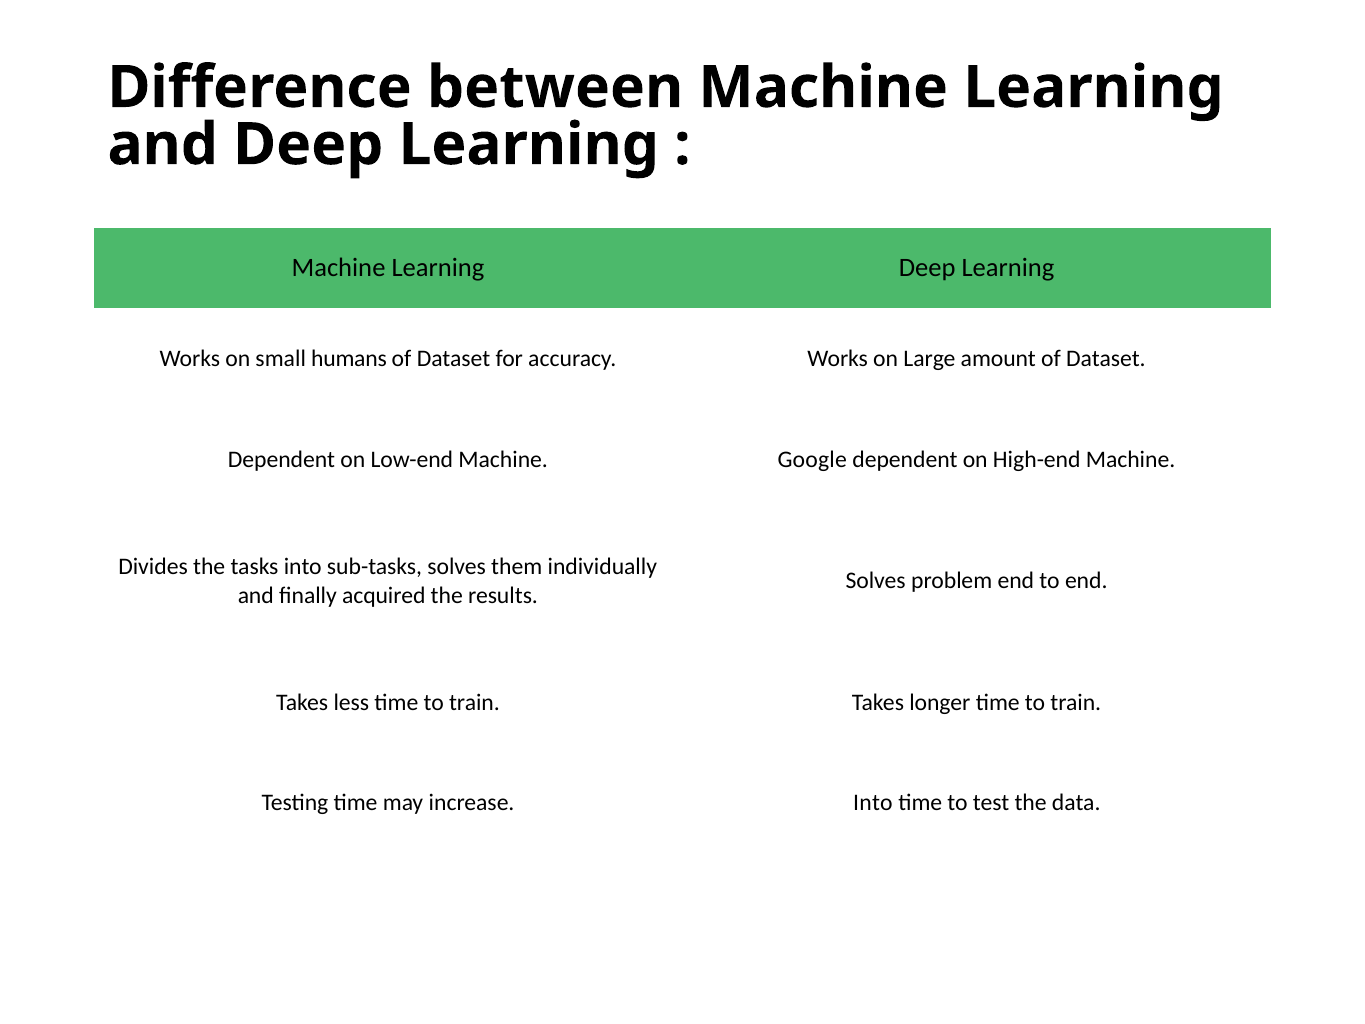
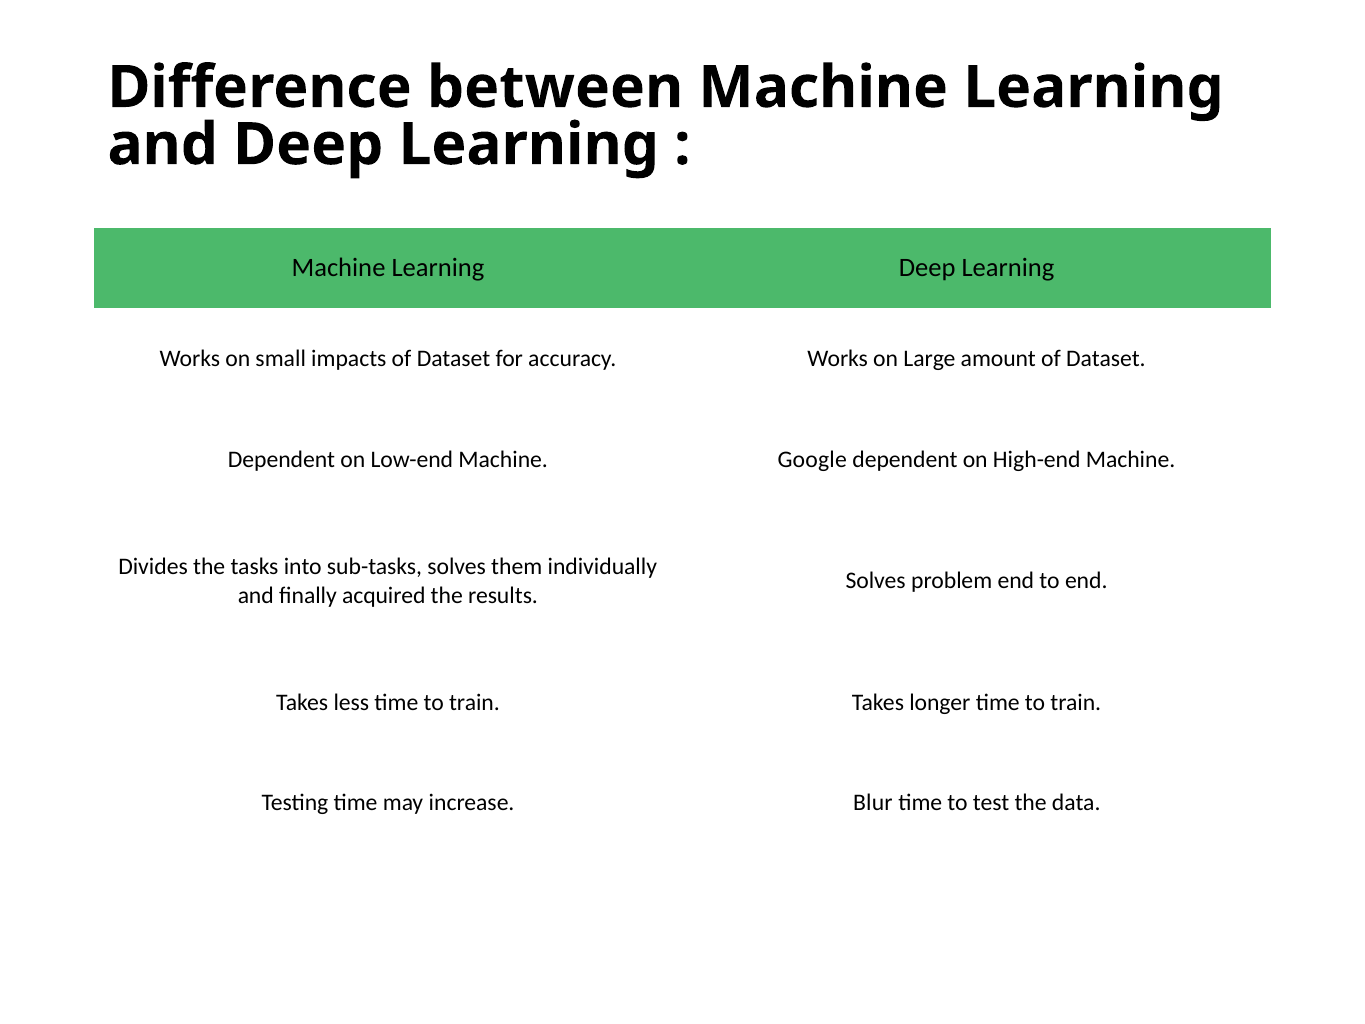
humans: humans -> impacts
increase Into: Into -> Blur
